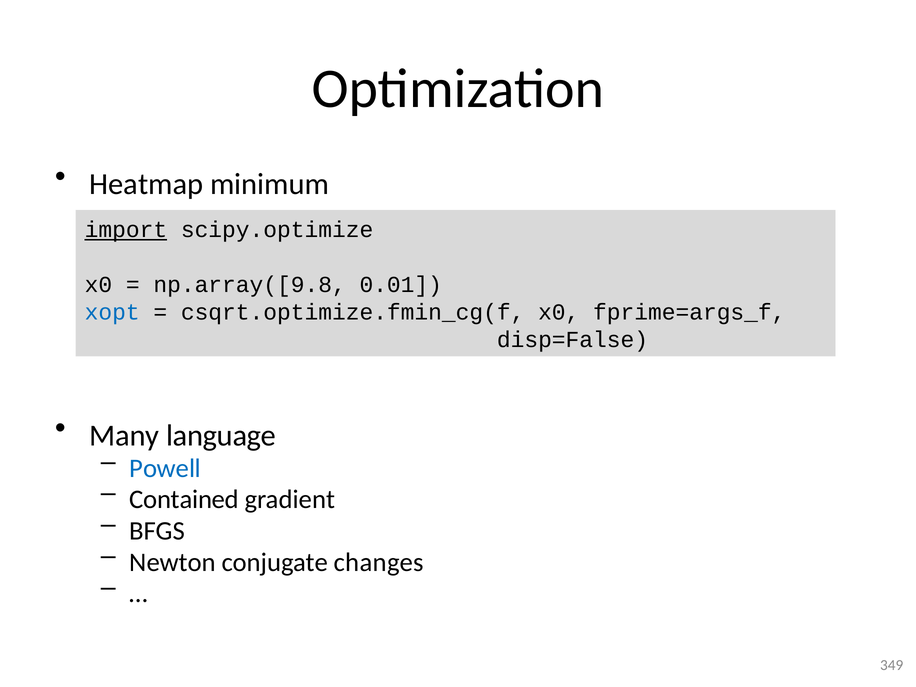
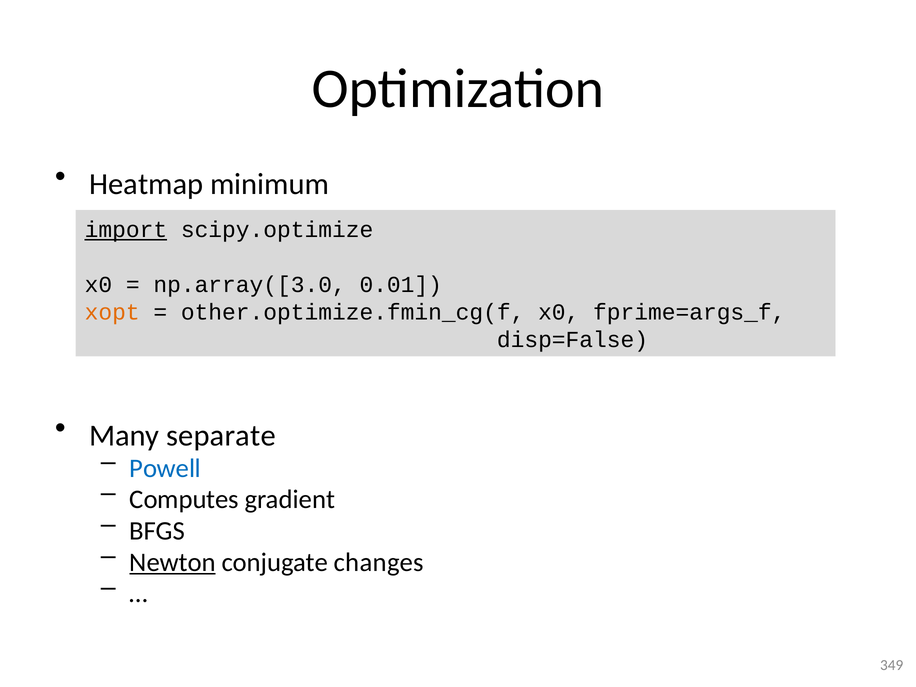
np.array([9.8: np.array([9.8 -> np.array([3.0
xopt colour: blue -> orange
csqrt.optimize.fmin_cg(f: csqrt.optimize.fmin_cg(f -> other.optimize.fmin_cg(f
language: language -> separate
Contained: Contained -> Computes
Newton underline: none -> present
